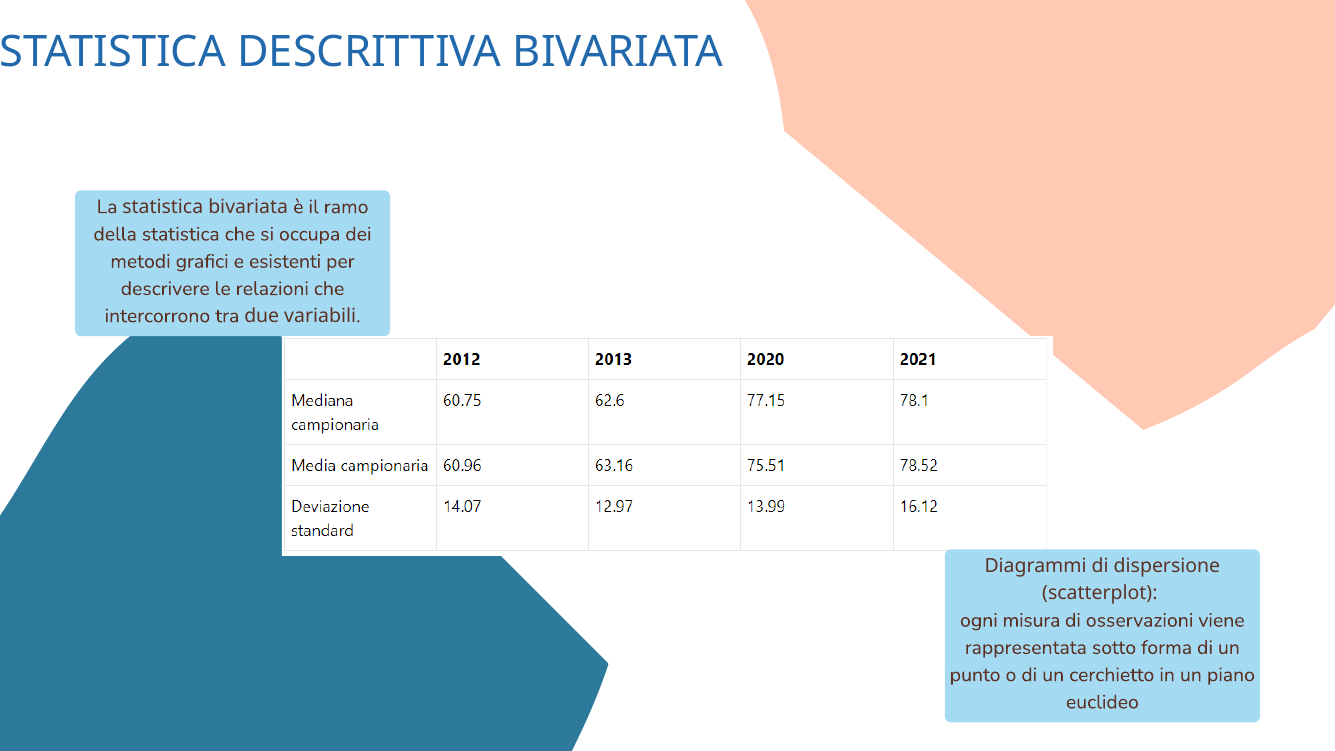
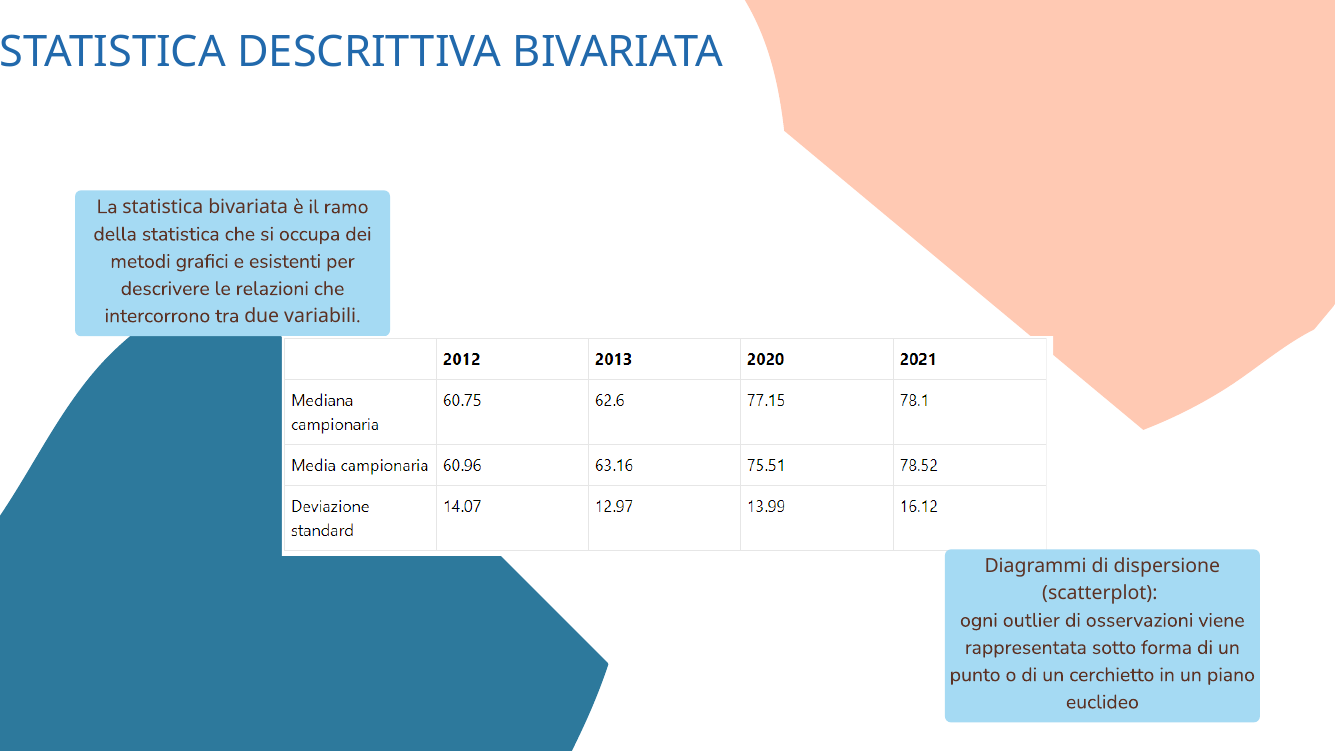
misura: misura -> outlier
